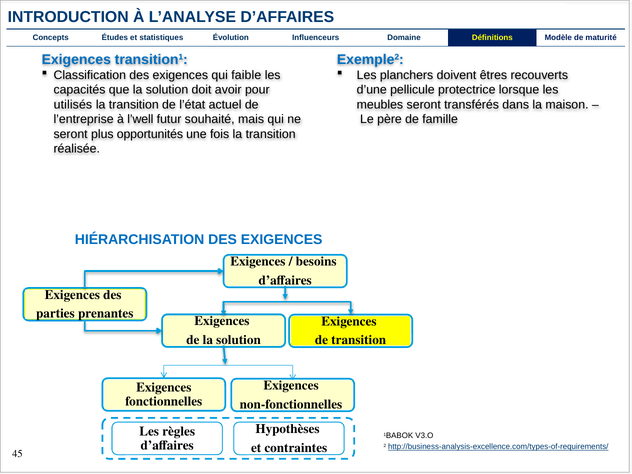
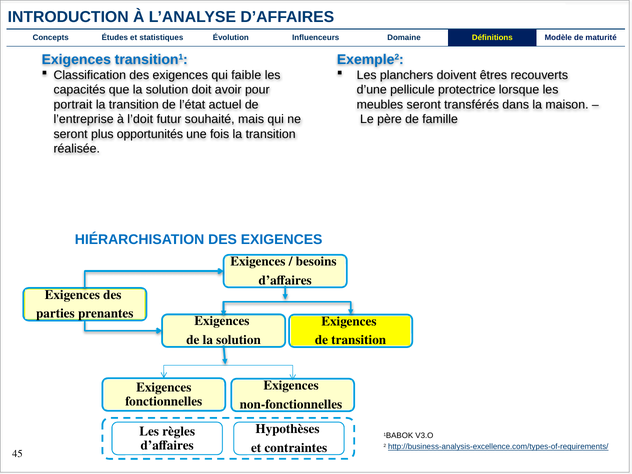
utilisés: utilisés -> portrait
l’well: l’well -> l’doit
